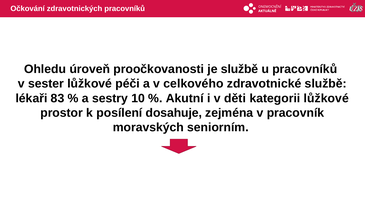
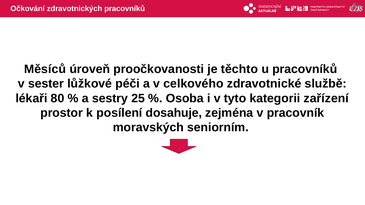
Ohledu: Ohledu -> Měsíců
je službě: službě -> těchto
83: 83 -> 80
10: 10 -> 25
Akutní: Akutní -> Osoba
děti: děti -> tyto
kategorii lůžkové: lůžkové -> zařízení
